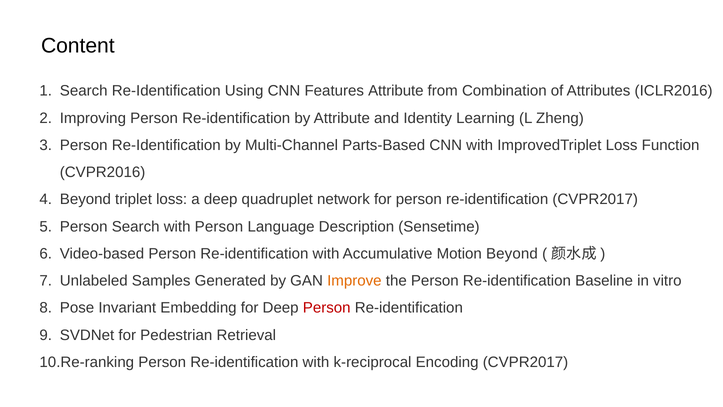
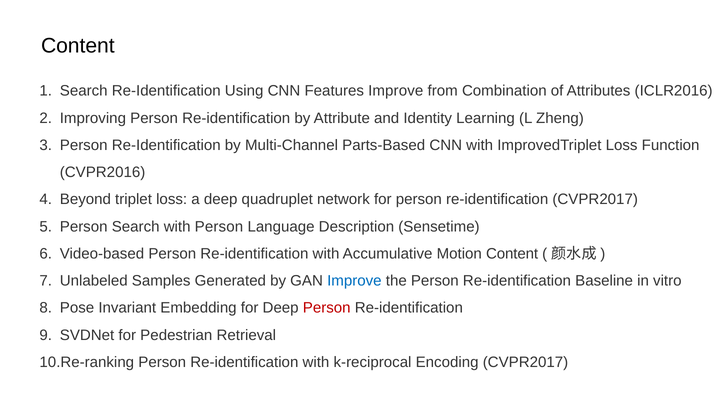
Features Attribute: Attribute -> Improve
Motion Beyond: Beyond -> Content
Improve at (354, 281) colour: orange -> blue
